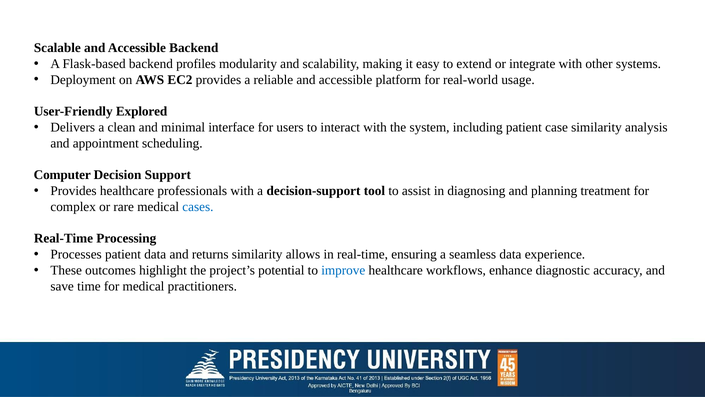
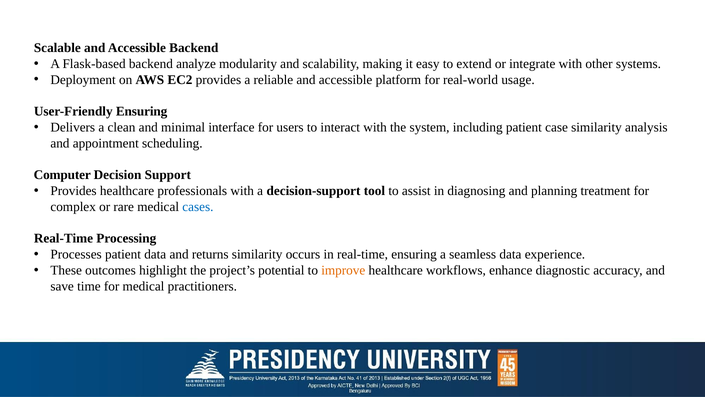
profiles: profiles -> analyze
User-Friendly Explored: Explored -> Ensuring
allows: allows -> occurs
improve colour: blue -> orange
